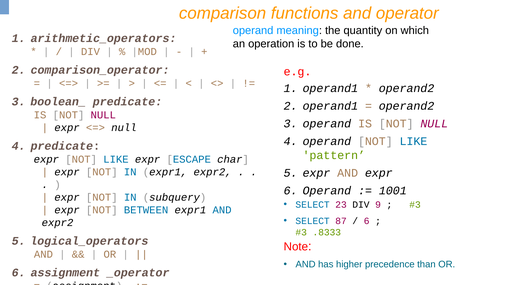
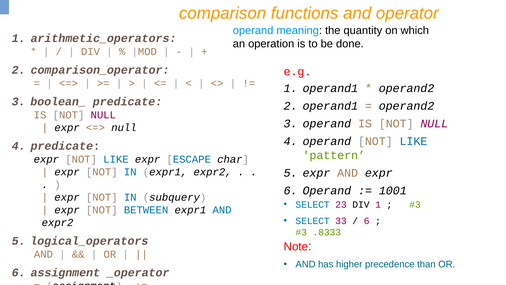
DIV 9: 9 -> 1
87: 87 -> 33
